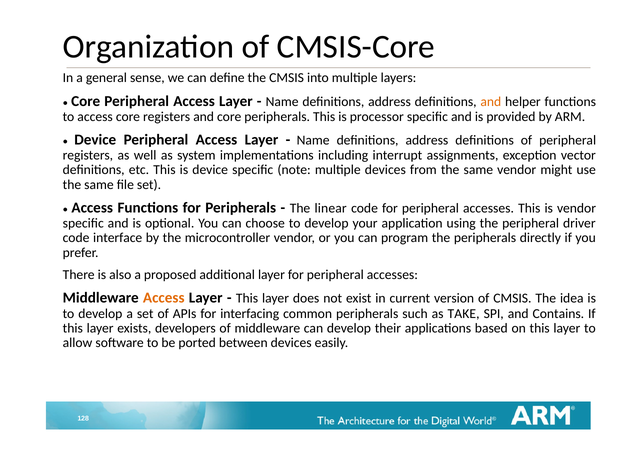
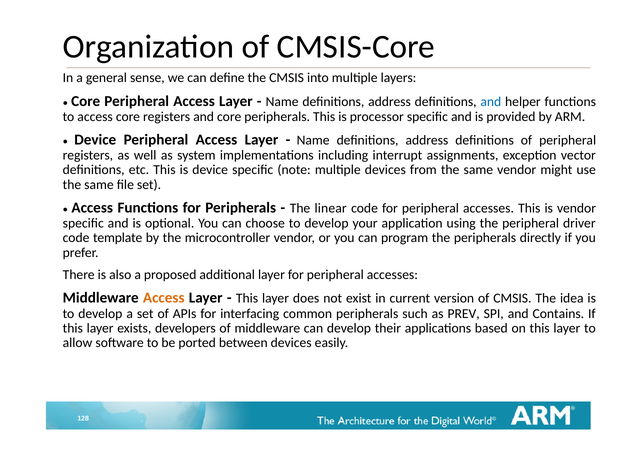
and at (491, 102) colour: orange -> blue
interface: interface -> template
TAKE: TAKE -> PREV
